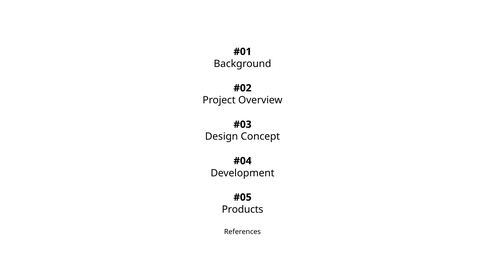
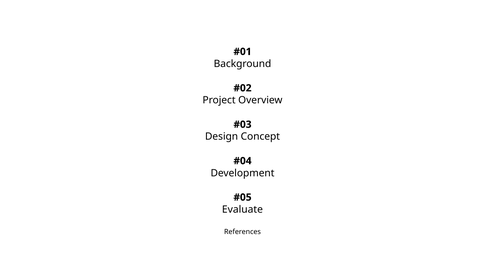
Products: Products -> Evaluate
